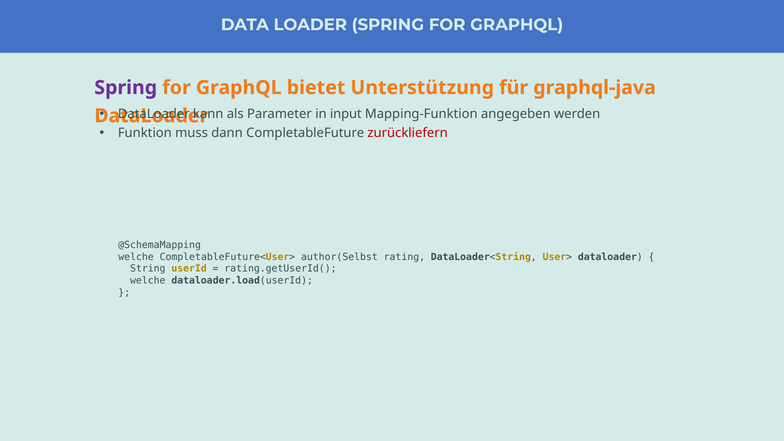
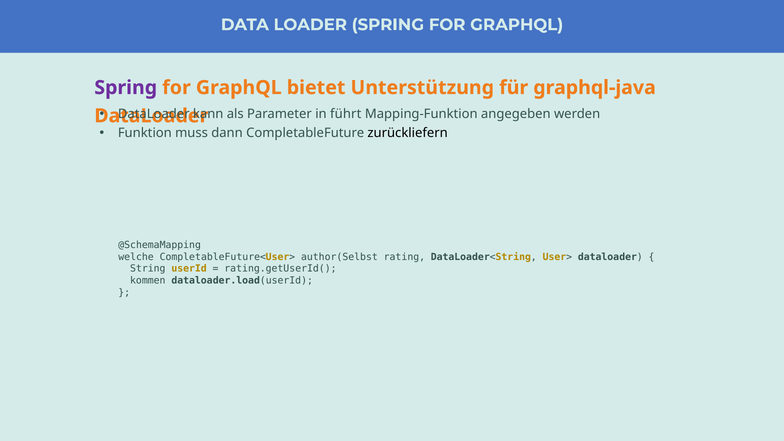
input: input -> führt
zurückliefern colour: red -> black
welche at (148, 280): welche -> kommen
